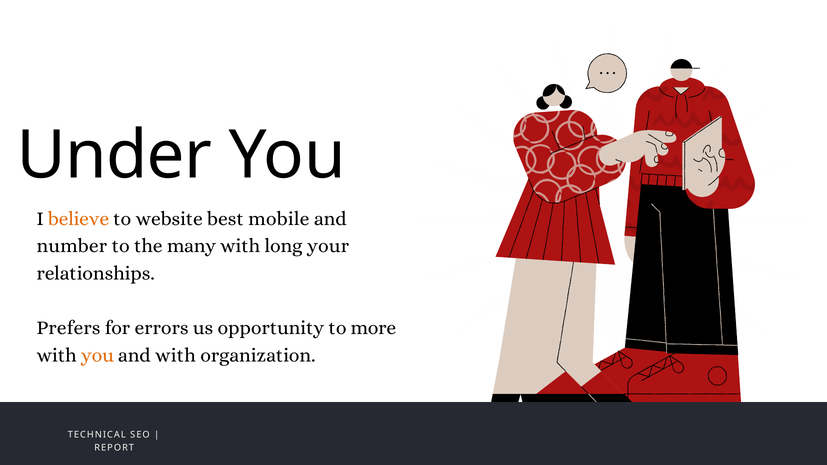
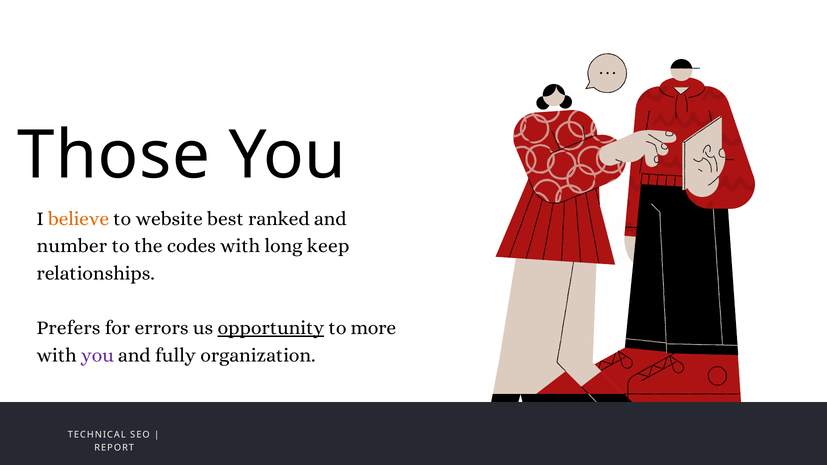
Under: Under -> Those
mobile: mobile -> ranked
many: many -> codes
your: your -> keep
opportunity underline: none -> present
you at (97, 355) colour: orange -> purple
and with: with -> fully
